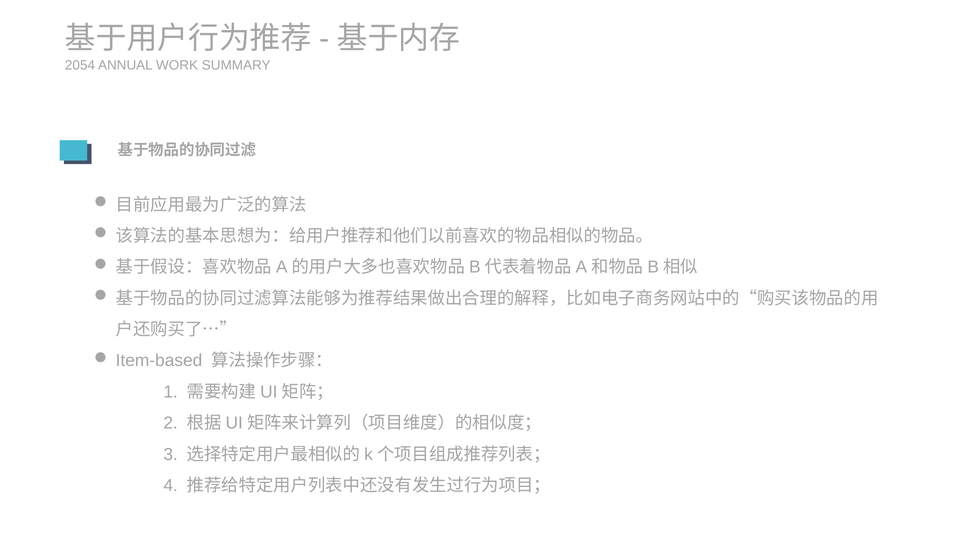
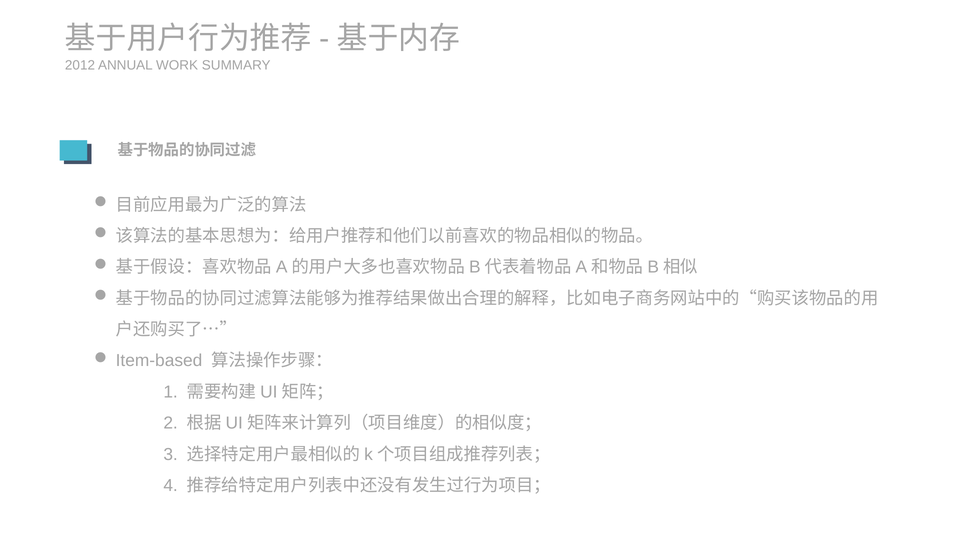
2054: 2054 -> 2012
